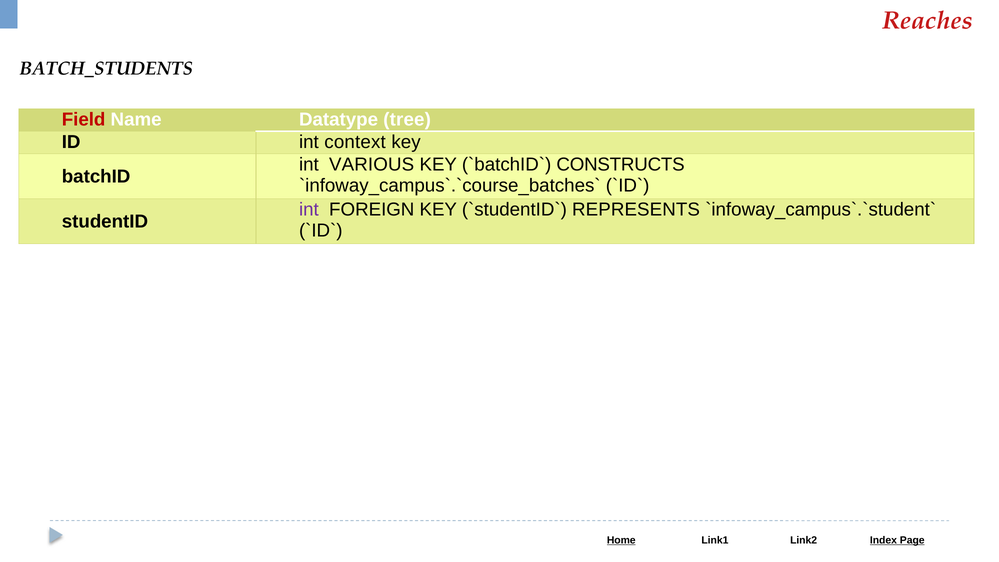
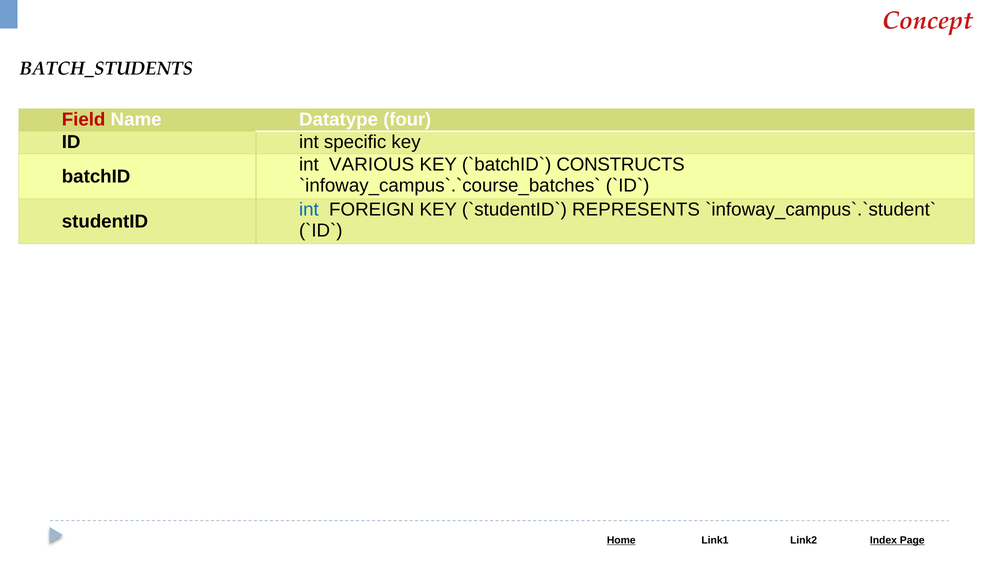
Reaches: Reaches -> Concept
tree: tree -> four
context: context -> specific
int at (309, 209) colour: purple -> blue
